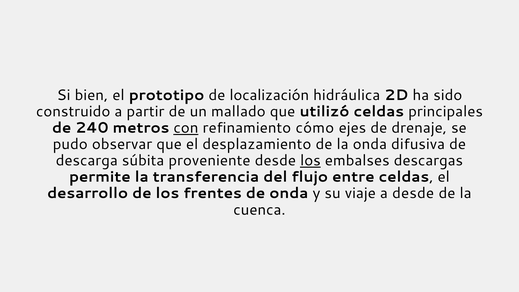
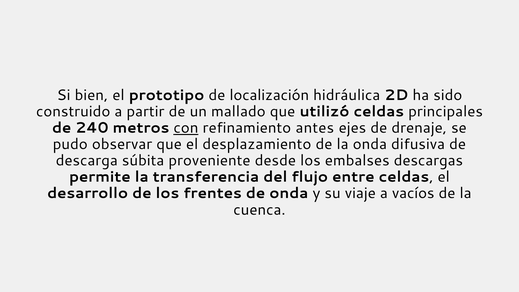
cómo: cómo -> antes
los at (310, 161) underline: present -> none
a desde: desde -> vacíos
